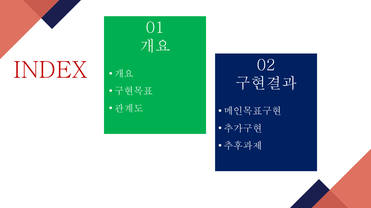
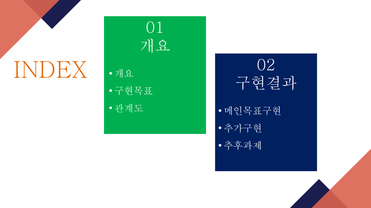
INDEX colour: red -> orange
